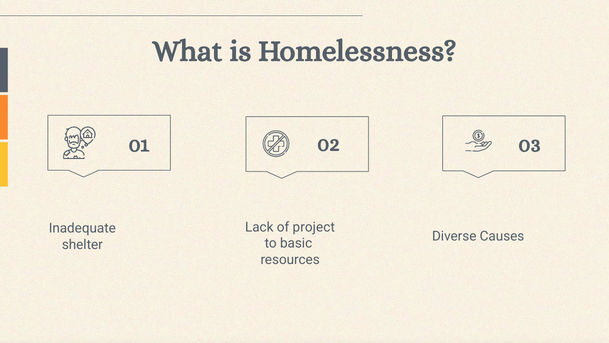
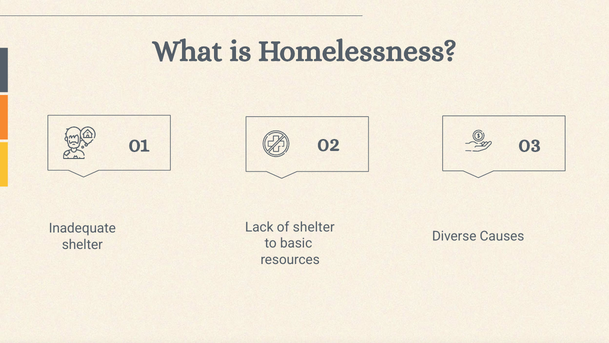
of project: project -> shelter
